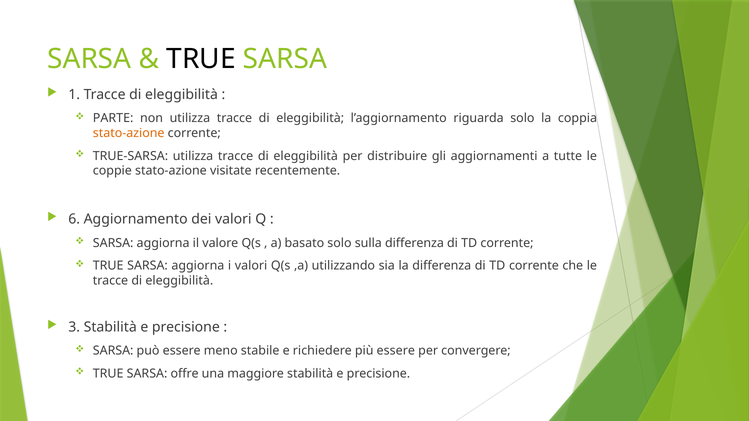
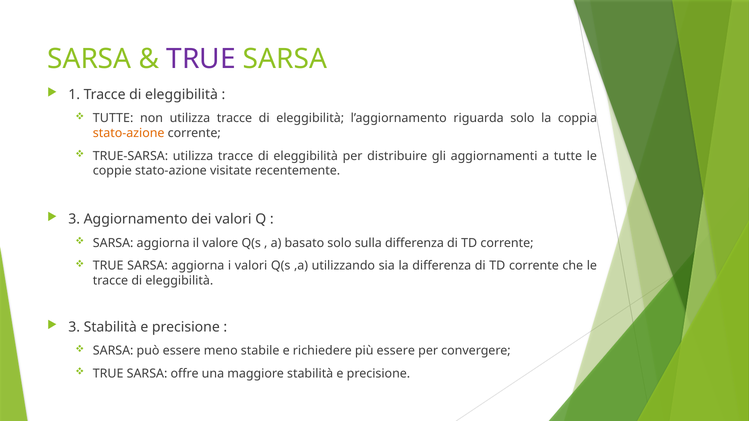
TRUE at (201, 59) colour: black -> purple
PARTE at (113, 118): PARTE -> TUTTE
6 at (74, 219): 6 -> 3
